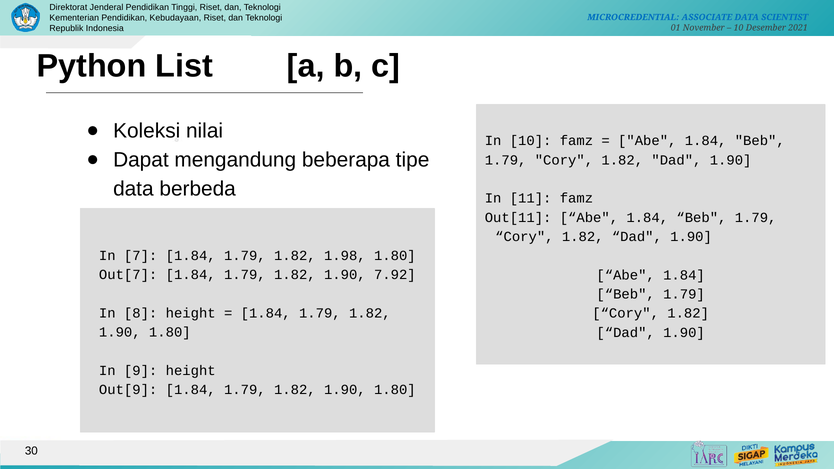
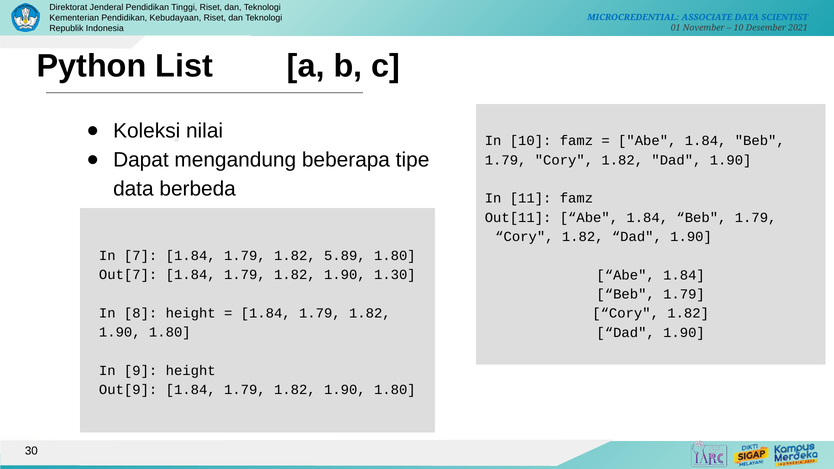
1.98: 1.98 -> 5.89
7.92: 7.92 -> 1.30
